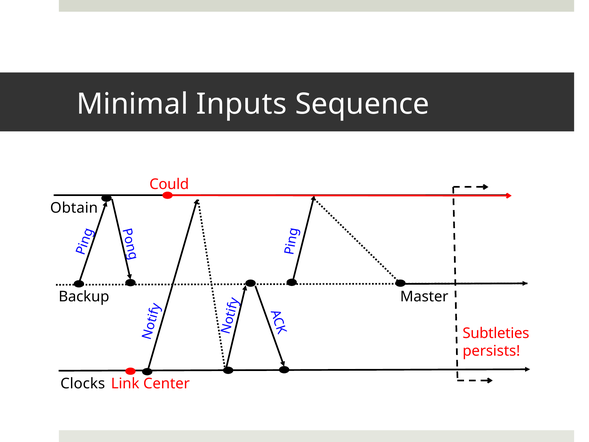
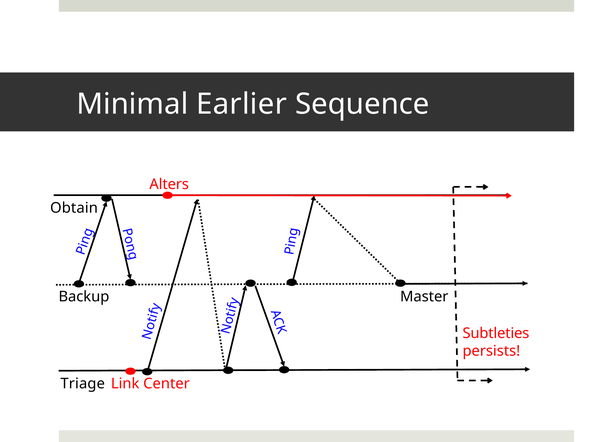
Inputs: Inputs -> Earlier
Could: Could -> Alters
Clocks: Clocks -> Triage
